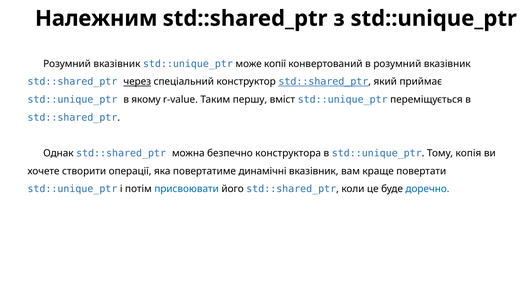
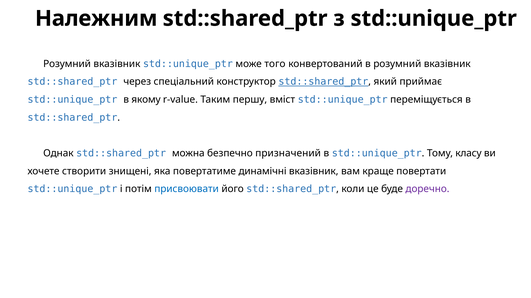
копії: копії -> того
через underline: present -> none
конструктора: конструктора -> призначений
копія: копія -> класу
операції: операції -> знищені
доречно colour: blue -> purple
